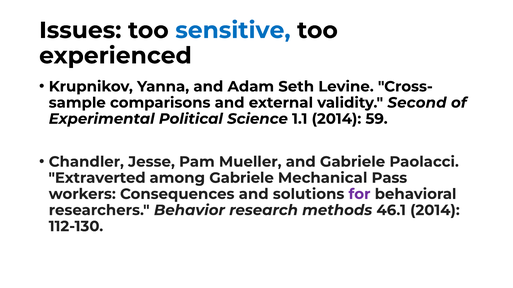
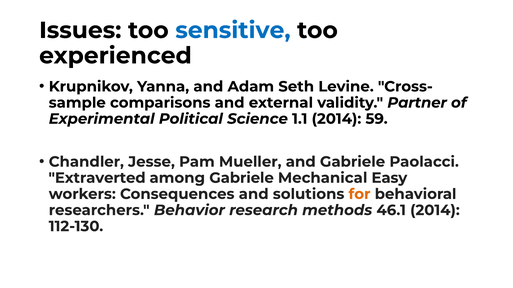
Second: Second -> Partner
Pass: Pass -> Easy
for colour: purple -> orange
